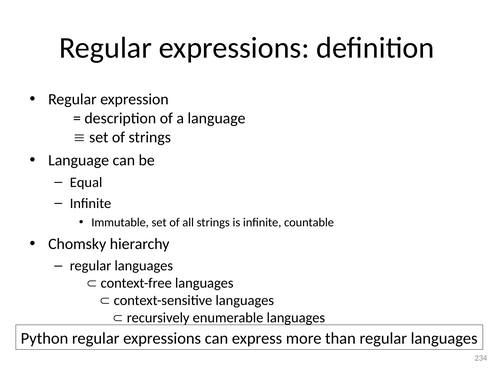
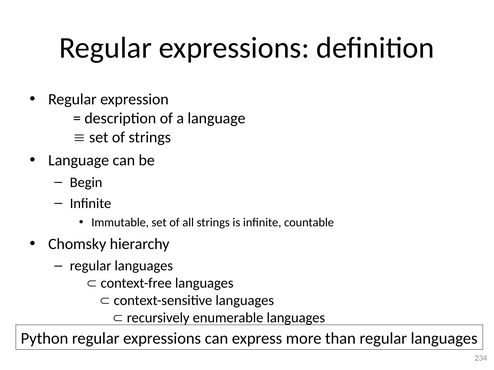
Equal: Equal -> Begin
